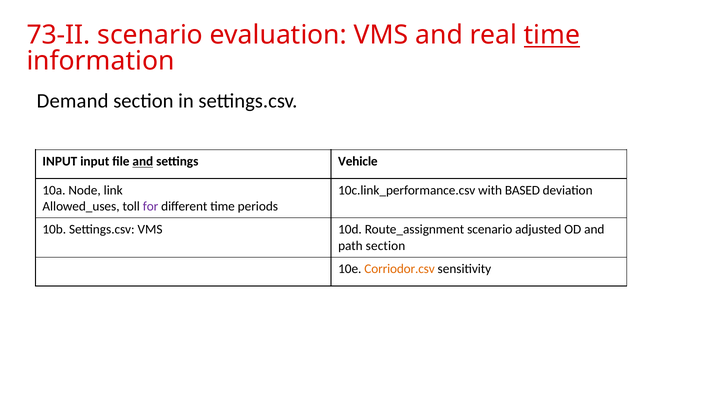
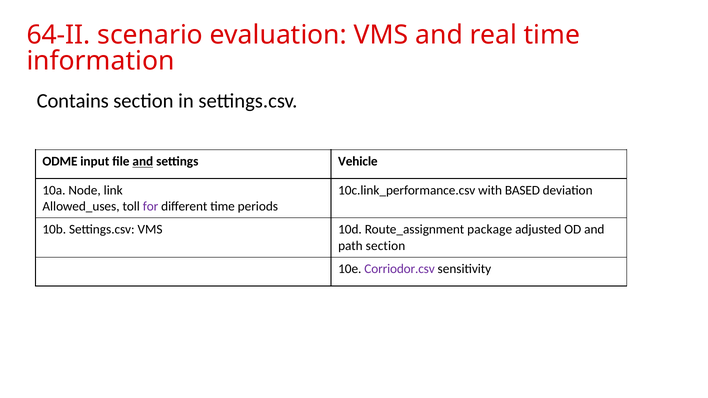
73-II: 73-II -> 64-II
time at (552, 35) underline: present -> none
Demand: Demand -> Contains
INPUT at (60, 162): INPUT -> ODME
scenario at (490, 230): scenario -> package
Corriodor.csv colour: orange -> purple
